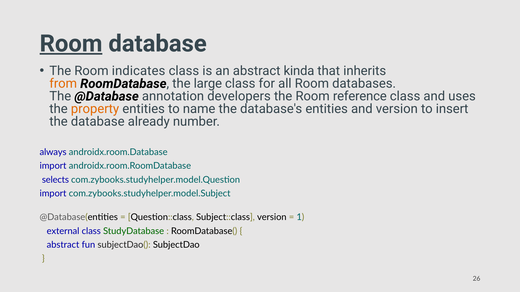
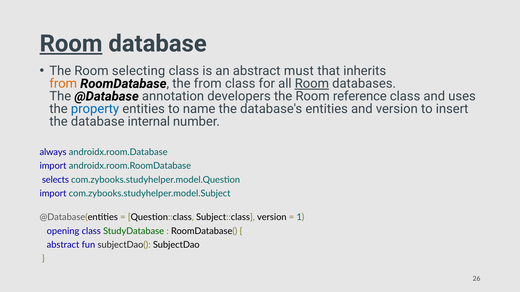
indicates: indicates -> selecting
kinda: kinda -> must
the large: large -> from
Room at (312, 84) underline: none -> present
property colour: orange -> blue
already: already -> internal
external: external -> opening
